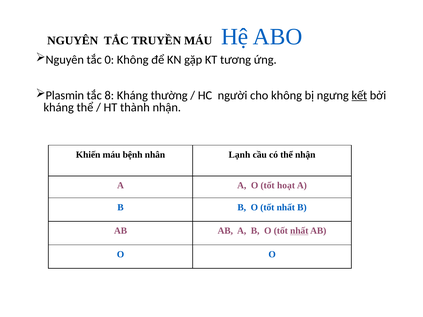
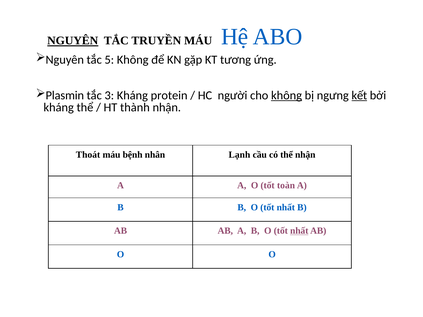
NGUYÊN at (73, 41) underline: none -> present
0: 0 -> 5
8: 8 -> 3
thường: thường -> protein
không at (287, 96) underline: none -> present
Khiến: Khiến -> Thoát
hoạt: hoạt -> toàn
